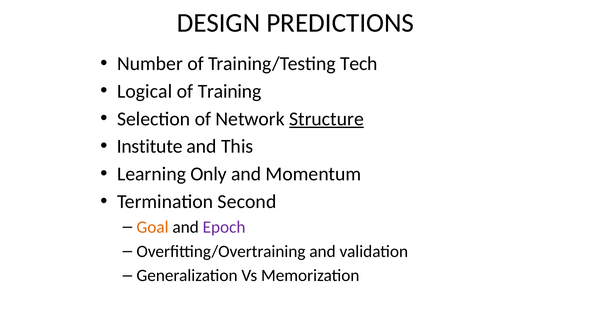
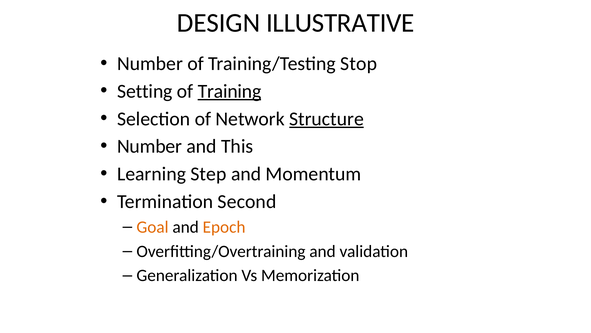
PREDICTIONS: PREDICTIONS -> ILLUSTRATIVE
Tech: Tech -> Stop
Logical: Logical -> Setting
Training underline: none -> present
Institute at (150, 146): Institute -> Number
Only: Only -> Step
Epoch colour: purple -> orange
